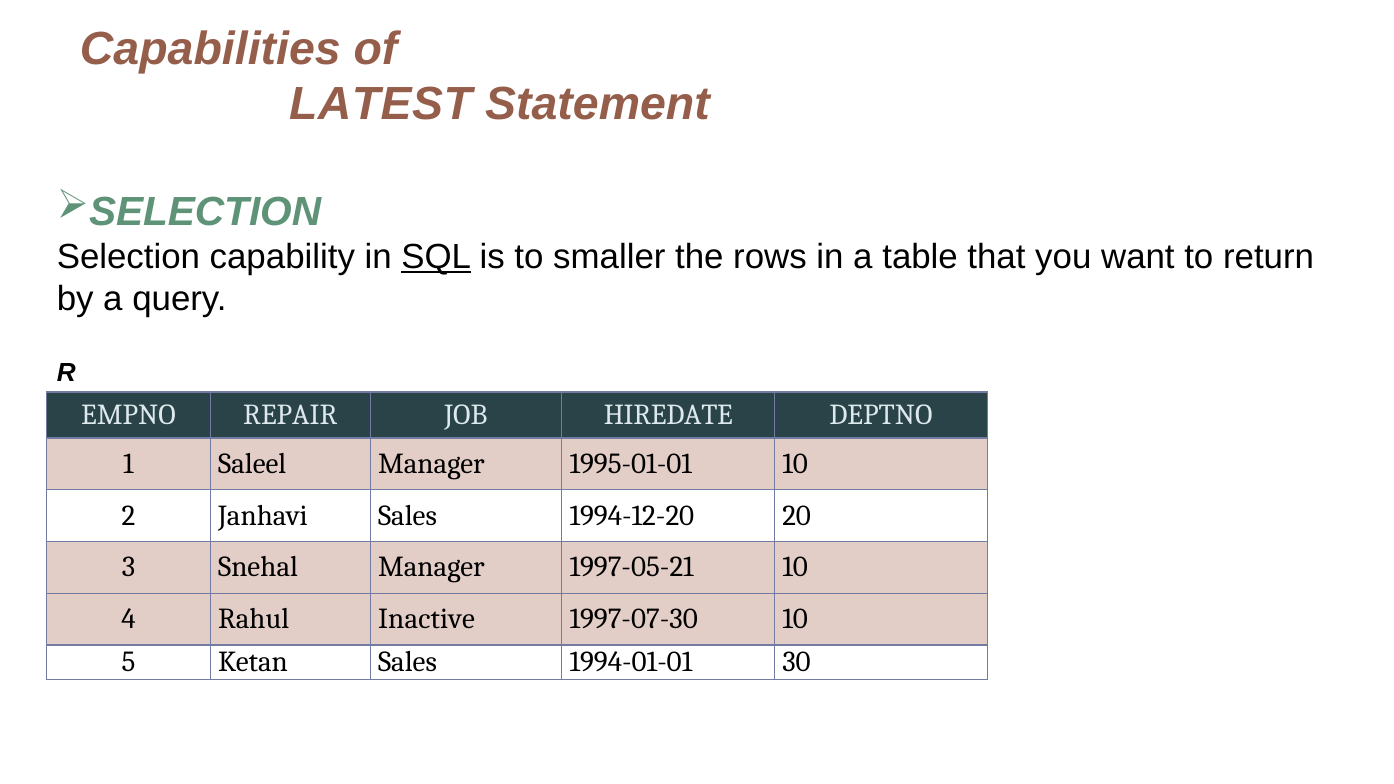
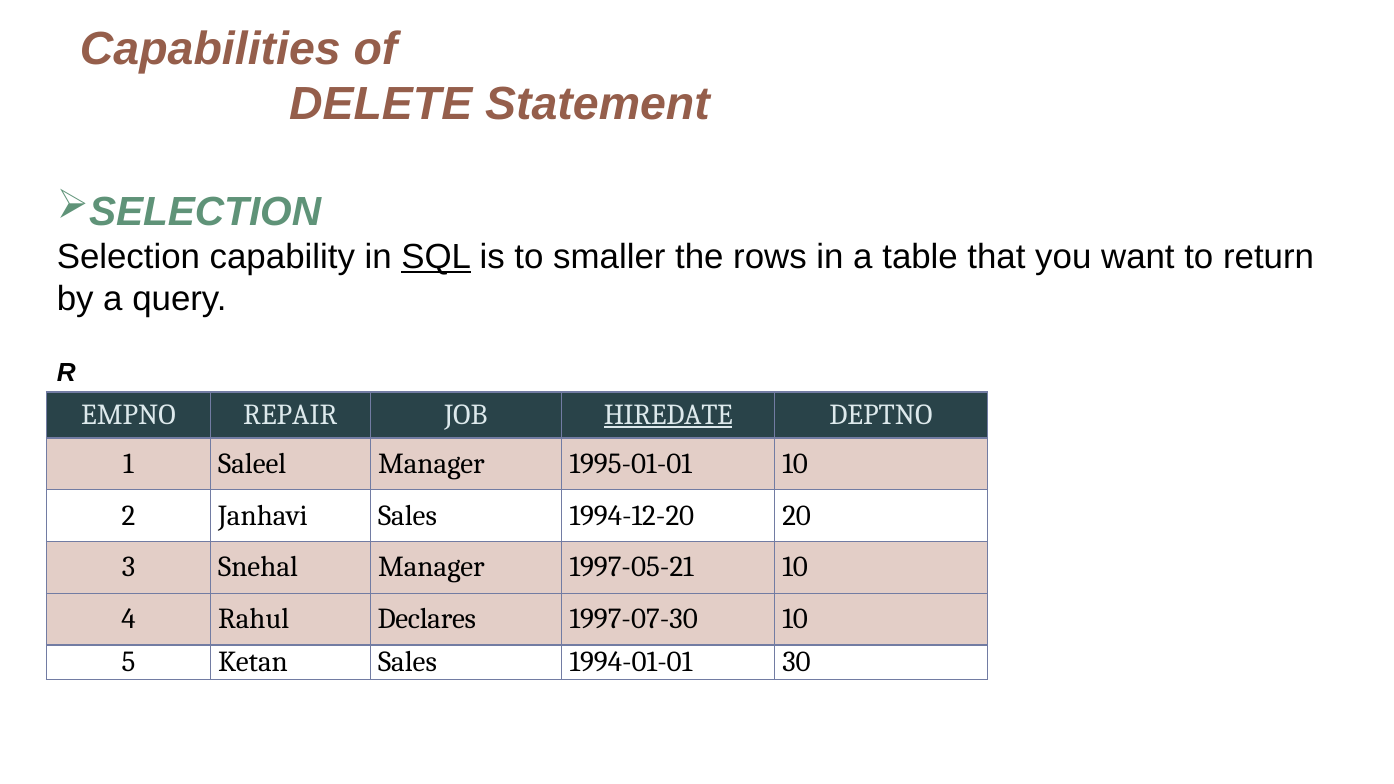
LATEST: LATEST -> DELETE
HIREDATE underline: none -> present
Inactive: Inactive -> Declares
